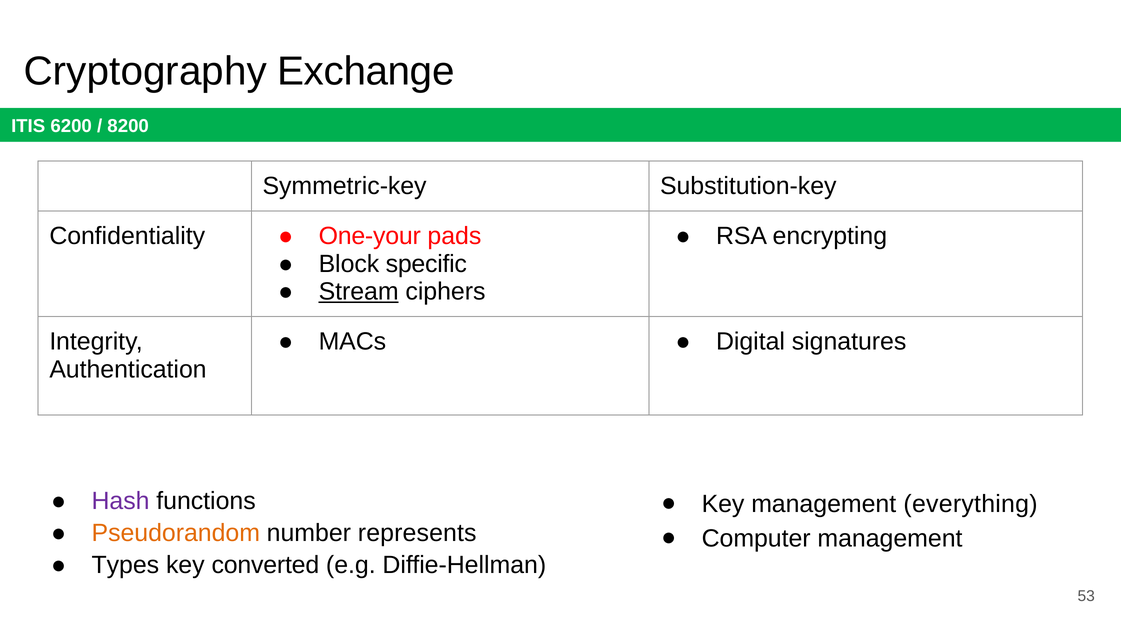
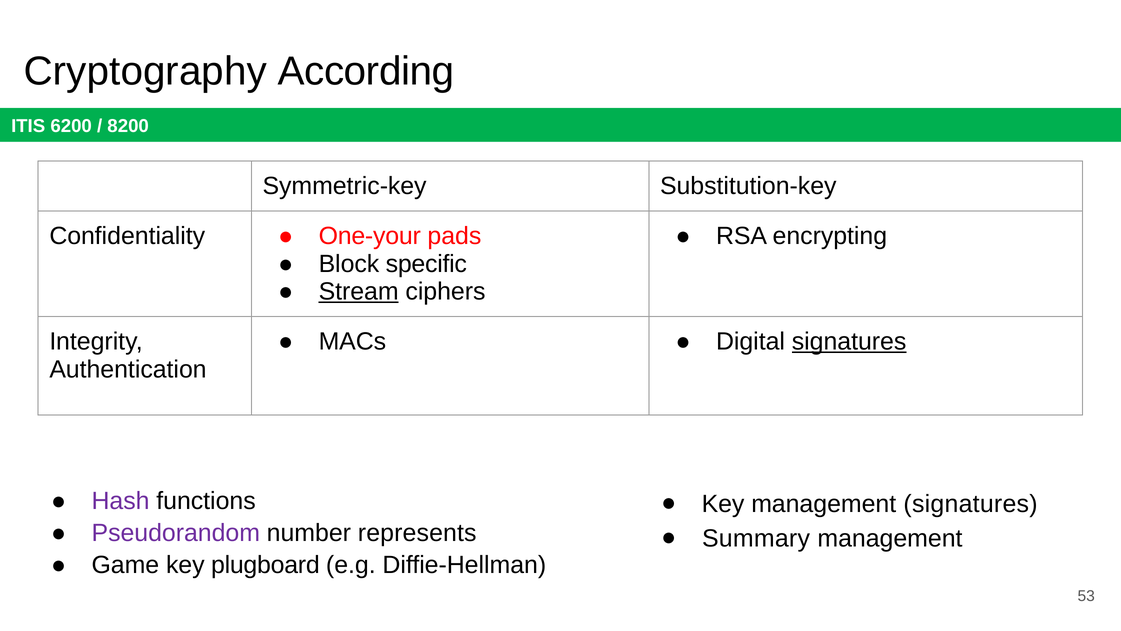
Exchange: Exchange -> According
signatures at (849, 342) underline: none -> present
management everything: everything -> signatures
Pseudorandom colour: orange -> purple
Computer: Computer -> Summary
Types: Types -> Game
converted: converted -> plugboard
